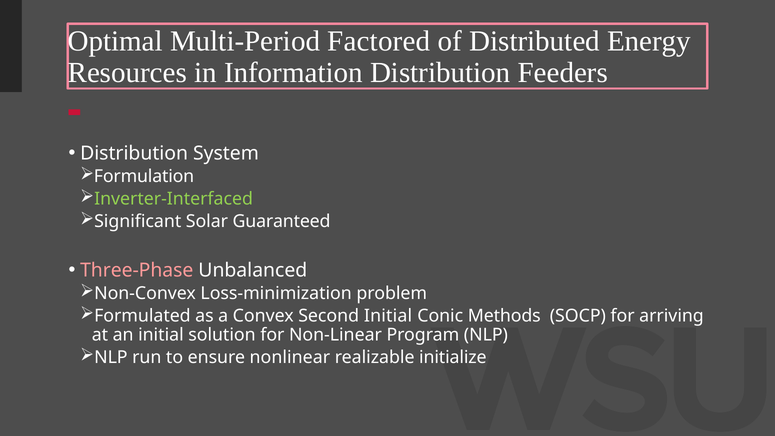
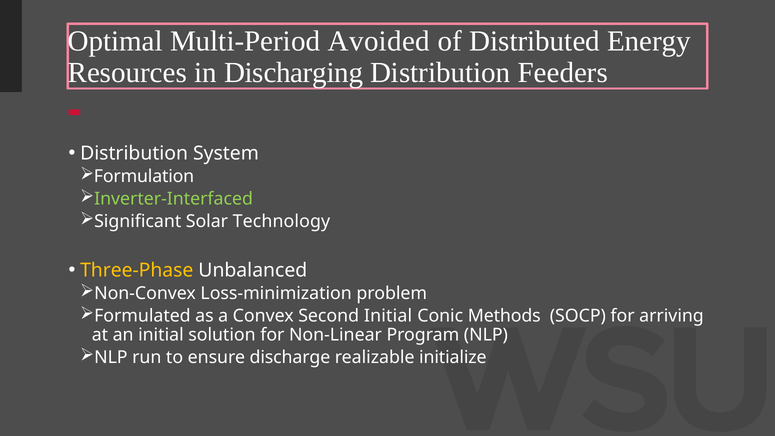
Factored: Factored -> Avoided
Information: Information -> Discharging
Guaranteed: Guaranteed -> Technology
Three-Phase colour: pink -> yellow
nonlinear: nonlinear -> discharge
